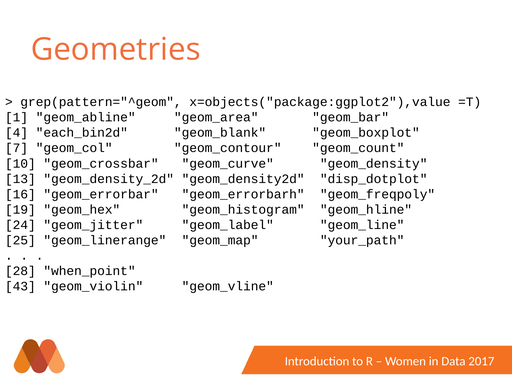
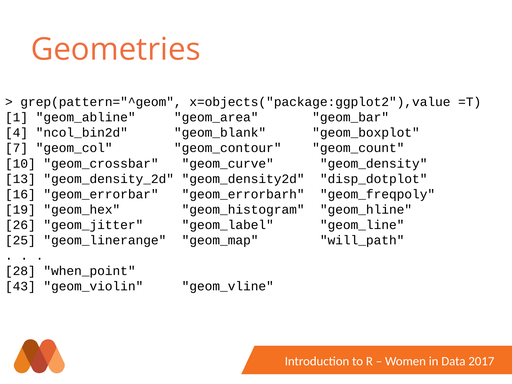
each_bin2d: each_bin2d -> ncol_bin2d
24: 24 -> 26
your_path: your_path -> will_path
